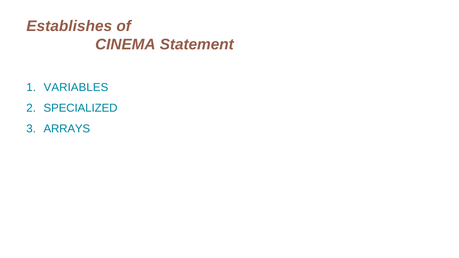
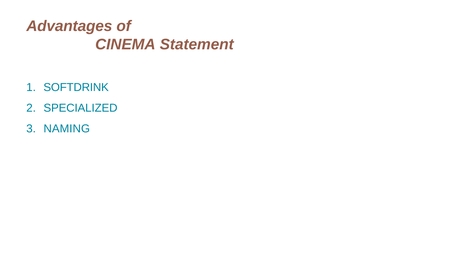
Establishes: Establishes -> Advantages
VARIABLES: VARIABLES -> SOFTDRINK
ARRAYS: ARRAYS -> NAMING
